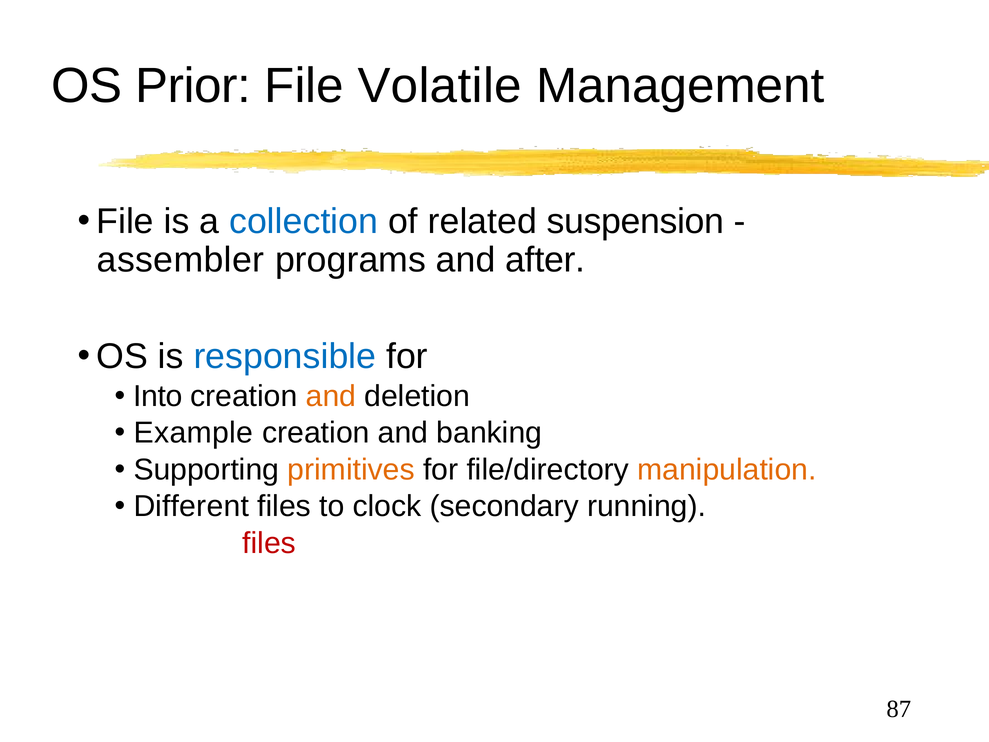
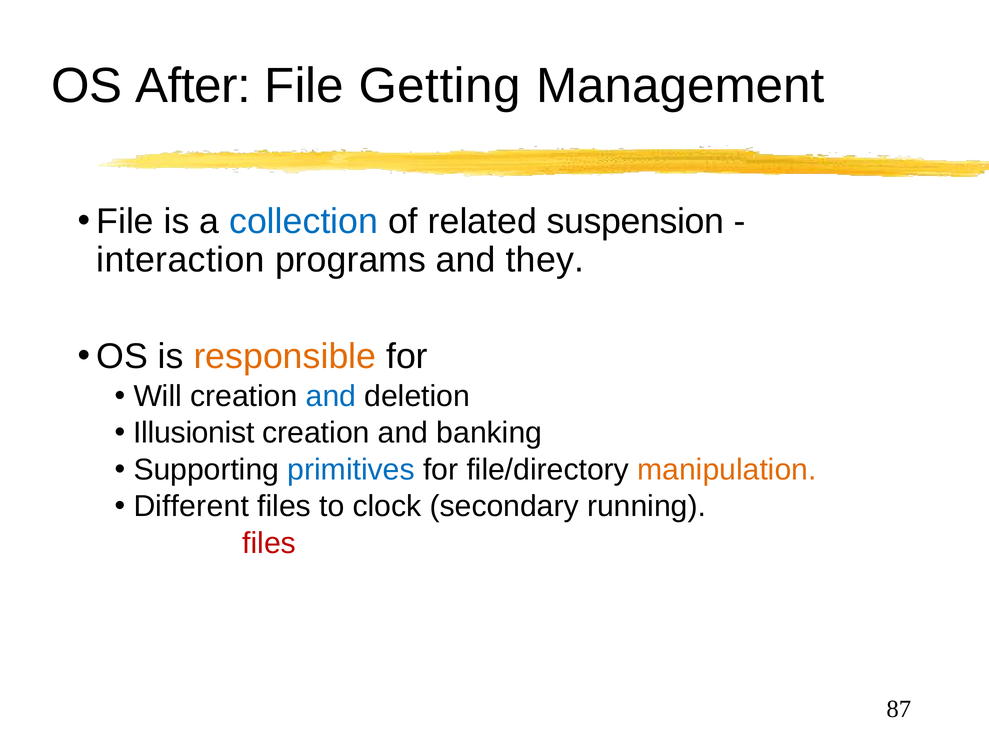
Prior: Prior -> After
Volatile: Volatile -> Getting
assembler: assembler -> interaction
after: after -> they
responsible colour: blue -> orange
Into: Into -> Will
and at (331, 396) colour: orange -> blue
Example: Example -> Illusionist
primitives colour: orange -> blue
